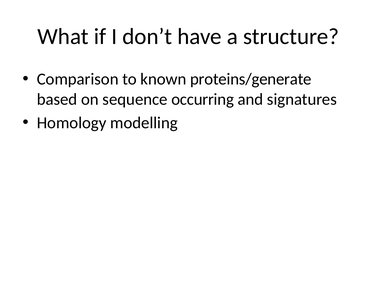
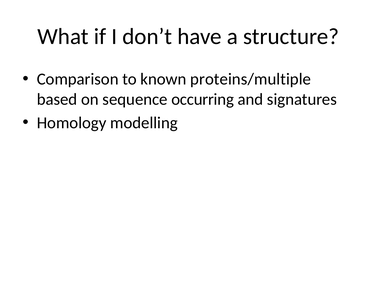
proteins/generate: proteins/generate -> proteins/multiple
